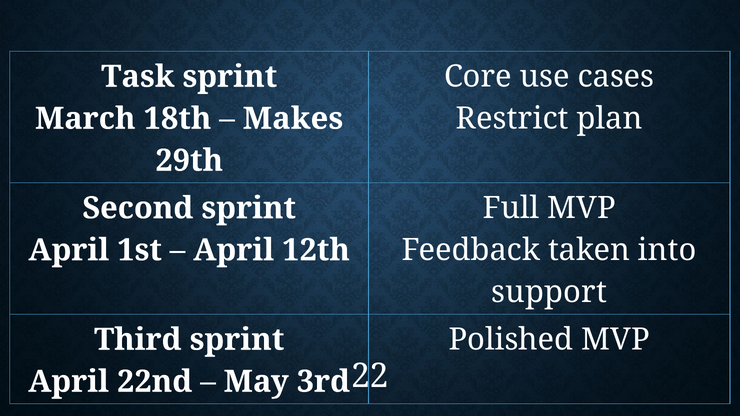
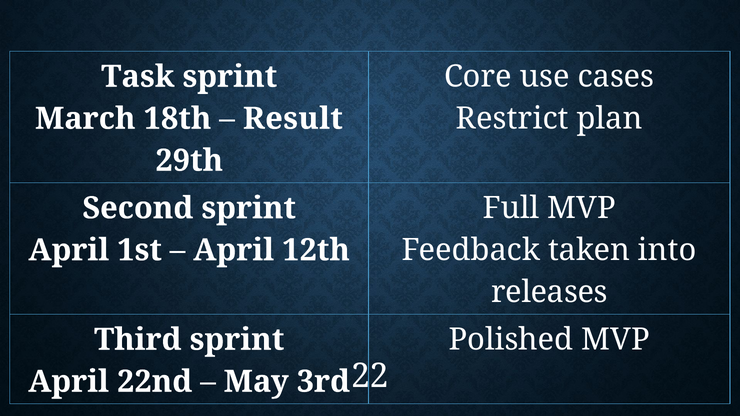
Makes: Makes -> Result
support: support -> releases
